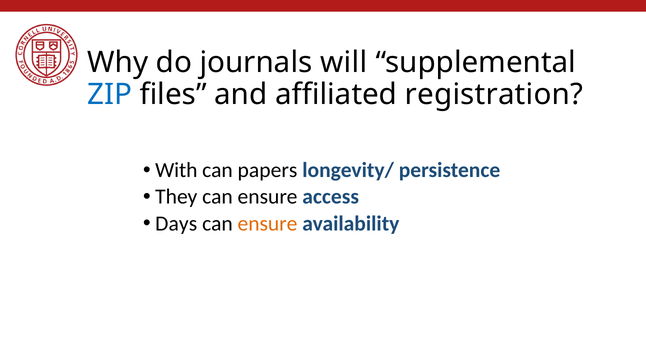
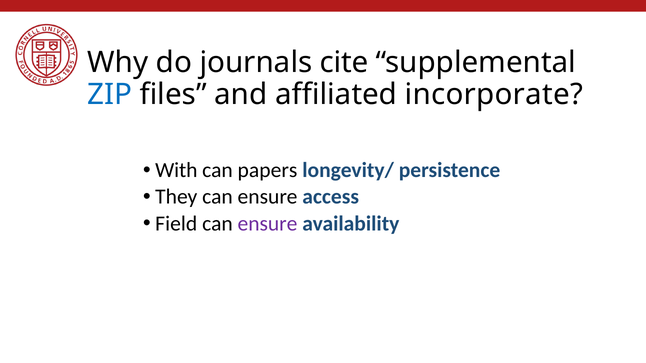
will: will -> cite
registration: registration -> incorporate
Days: Days -> Field
ensure at (267, 224) colour: orange -> purple
